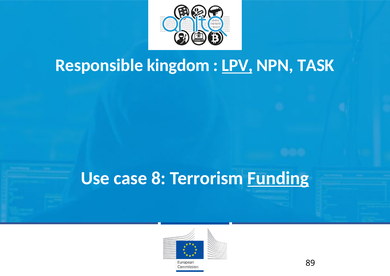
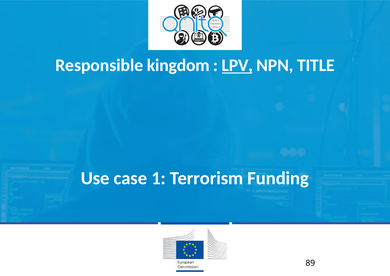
TASK: TASK -> TITLE
8: 8 -> 1
Funding underline: present -> none
